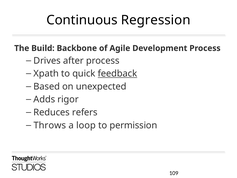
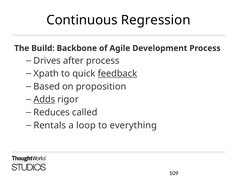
unexpected: unexpected -> proposition
Adds underline: none -> present
refers: refers -> called
Throws: Throws -> Rentals
permission: permission -> everything
